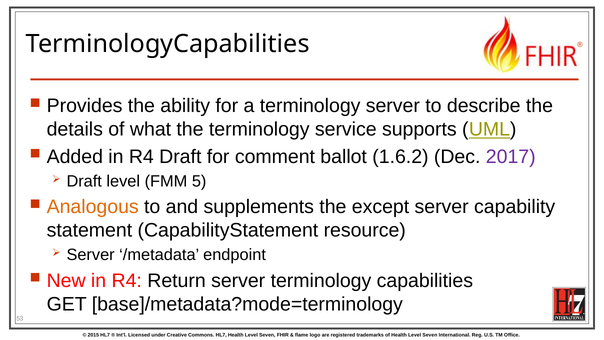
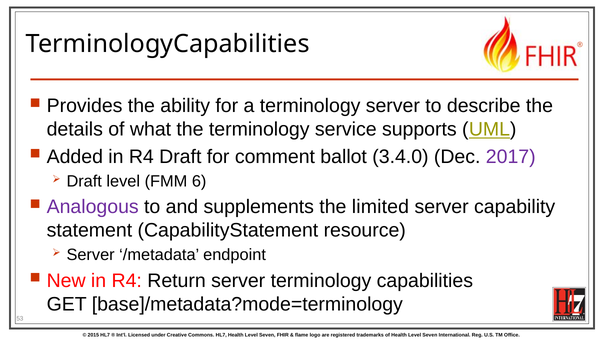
1.6.2: 1.6.2 -> 3.4.0
5: 5 -> 6
Analogous colour: orange -> purple
except: except -> limited
